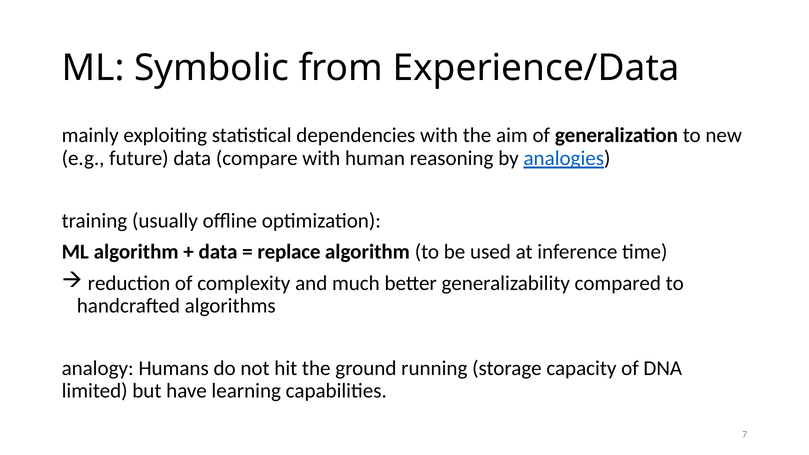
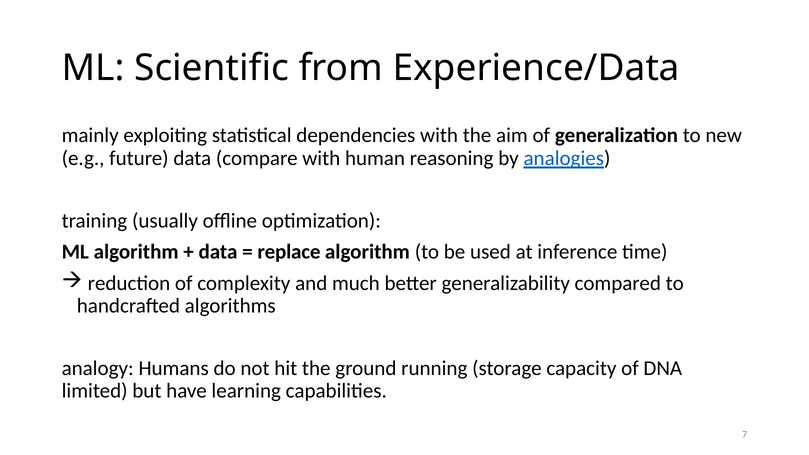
Symbolic: Symbolic -> Scientific
